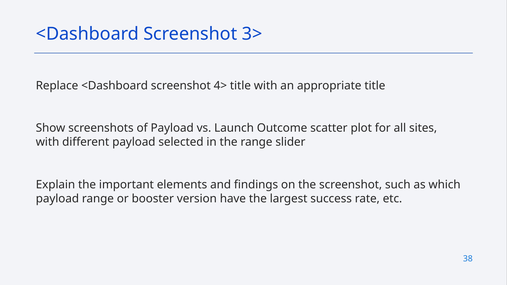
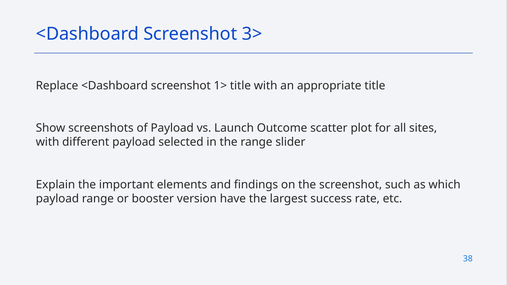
4>: 4> -> 1>
